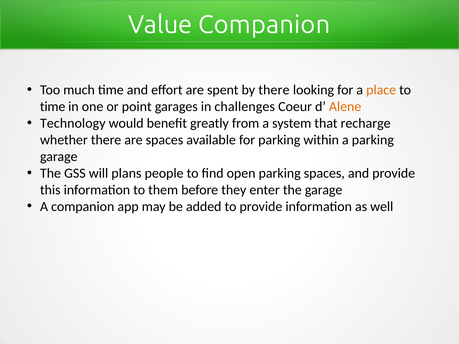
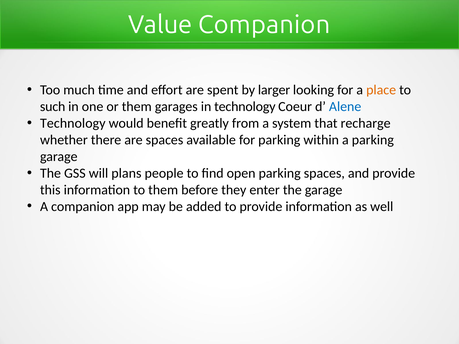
by there: there -> larger
time at (53, 107): time -> such
or point: point -> them
in challenges: challenges -> technology
Alene colour: orange -> blue
